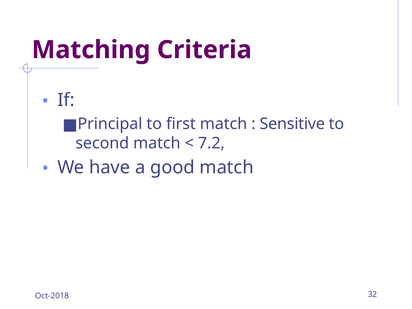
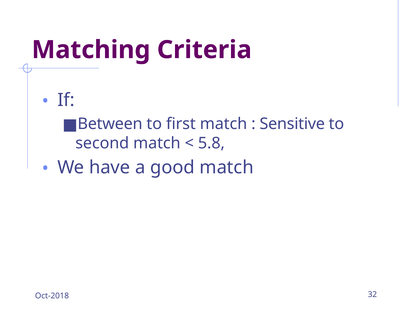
Principal: Principal -> Between
7.2: 7.2 -> 5.8
